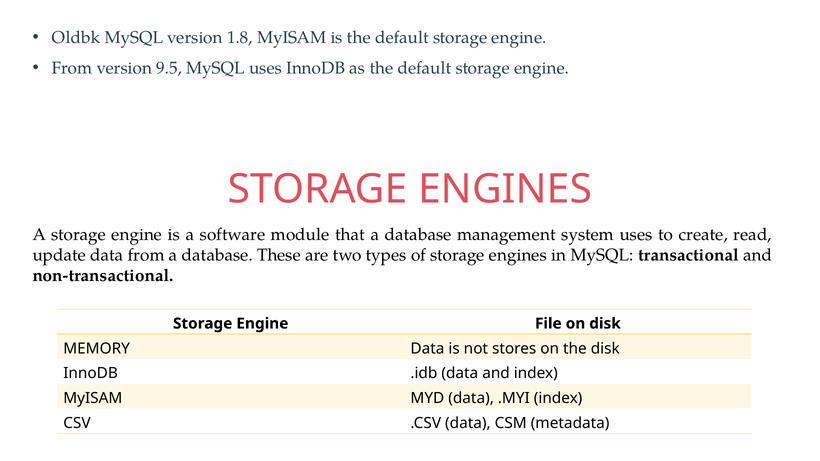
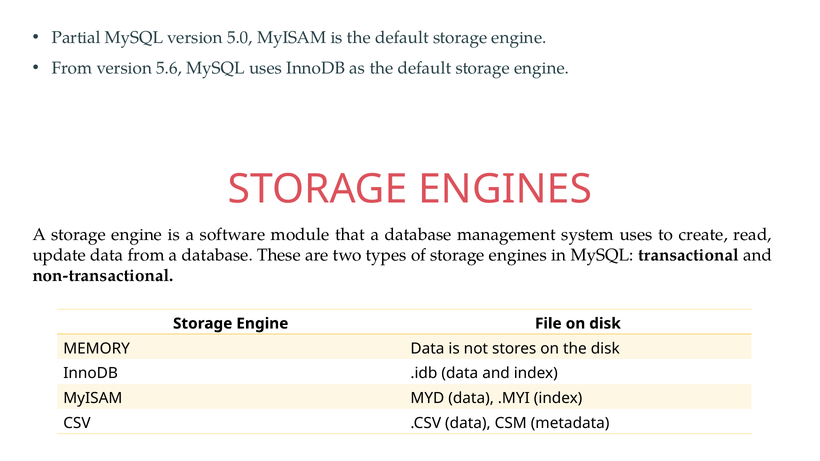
Oldbk: Oldbk -> Partial
1.8: 1.8 -> 5.0
9.5: 9.5 -> 5.6
